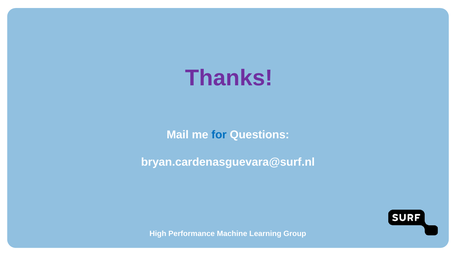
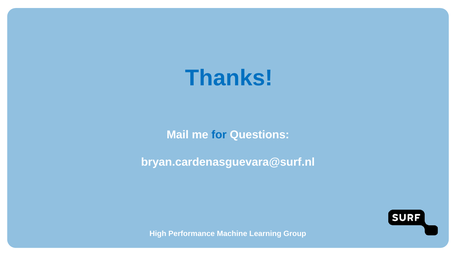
Thanks colour: purple -> blue
